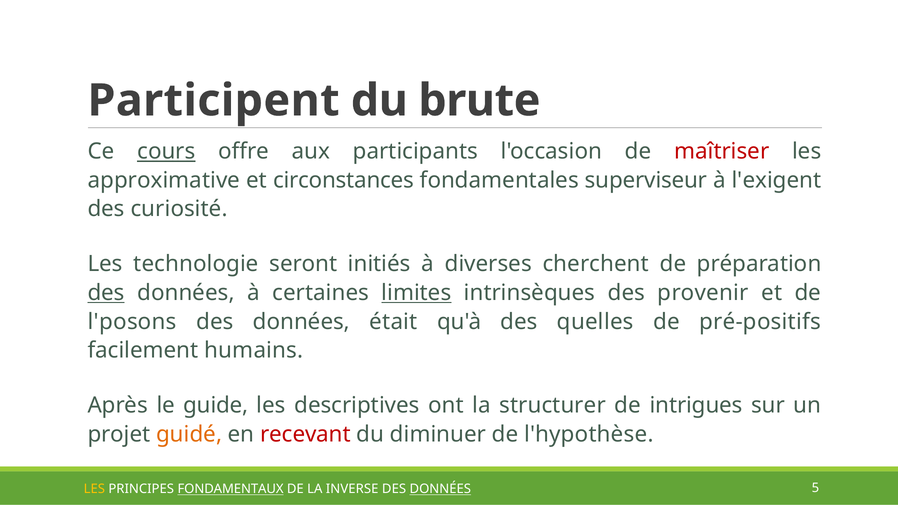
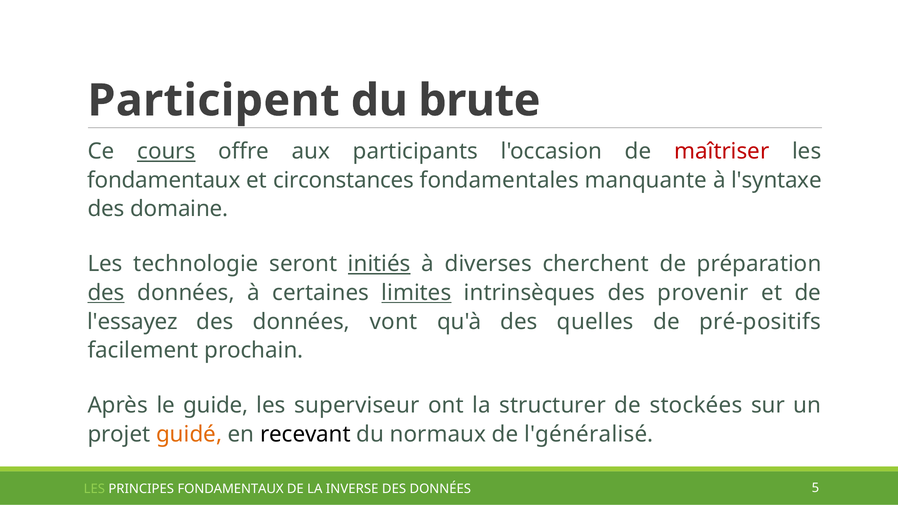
approximative at (164, 180): approximative -> fondamentaux
superviseur: superviseur -> manquante
l'exigent: l'exigent -> l'syntaxe
curiosité: curiosité -> domaine
initiés underline: none -> present
l'posons: l'posons -> l'essayez
était: était -> vont
humains: humains -> prochain
descriptives: descriptives -> superviseur
intrigues: intrigues -> stockées
recevant colour: red -> black
diminuer: diminuer -> normaux
l'hypothèse: l'hypothèse -> l'généralisé
LES at (94, 489) colour: yellow -> light green
FONDAMENTAUX at (231, 489) underline: present -> none
DONNÉES at (440, 489) underline: present -> none
